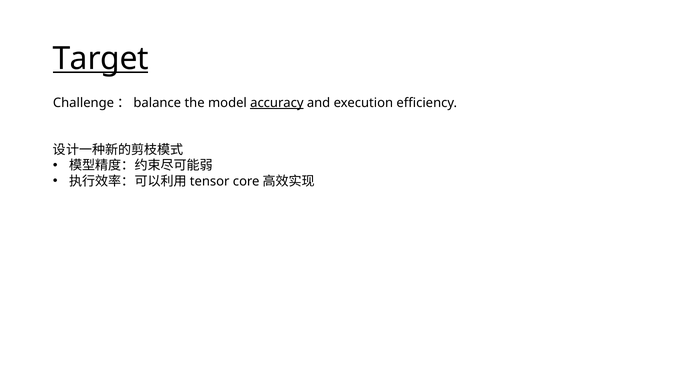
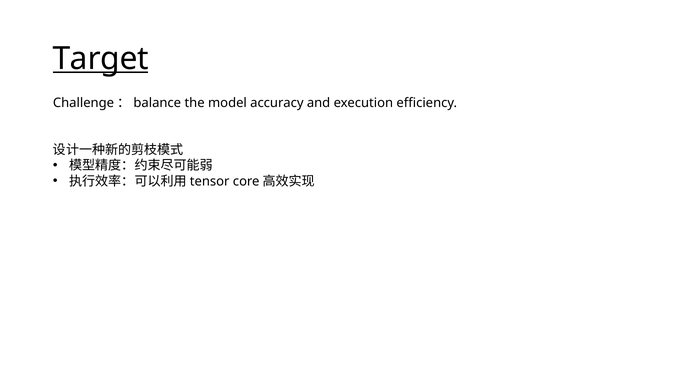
accuracy underline: present -> none
